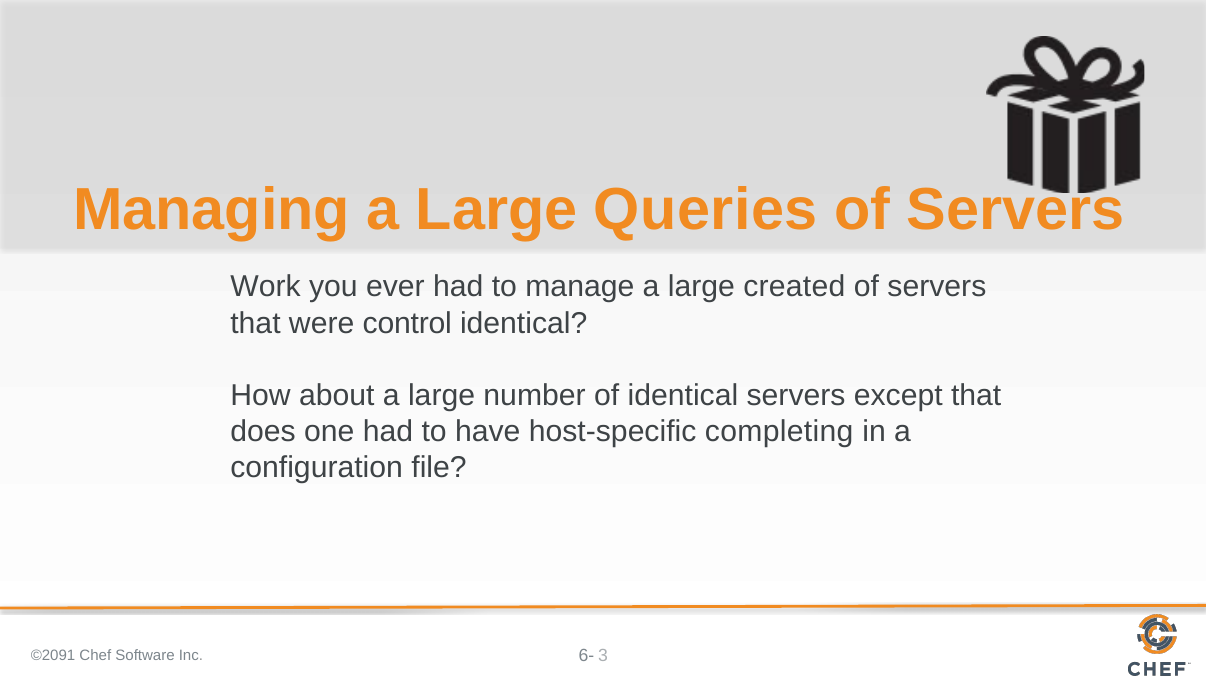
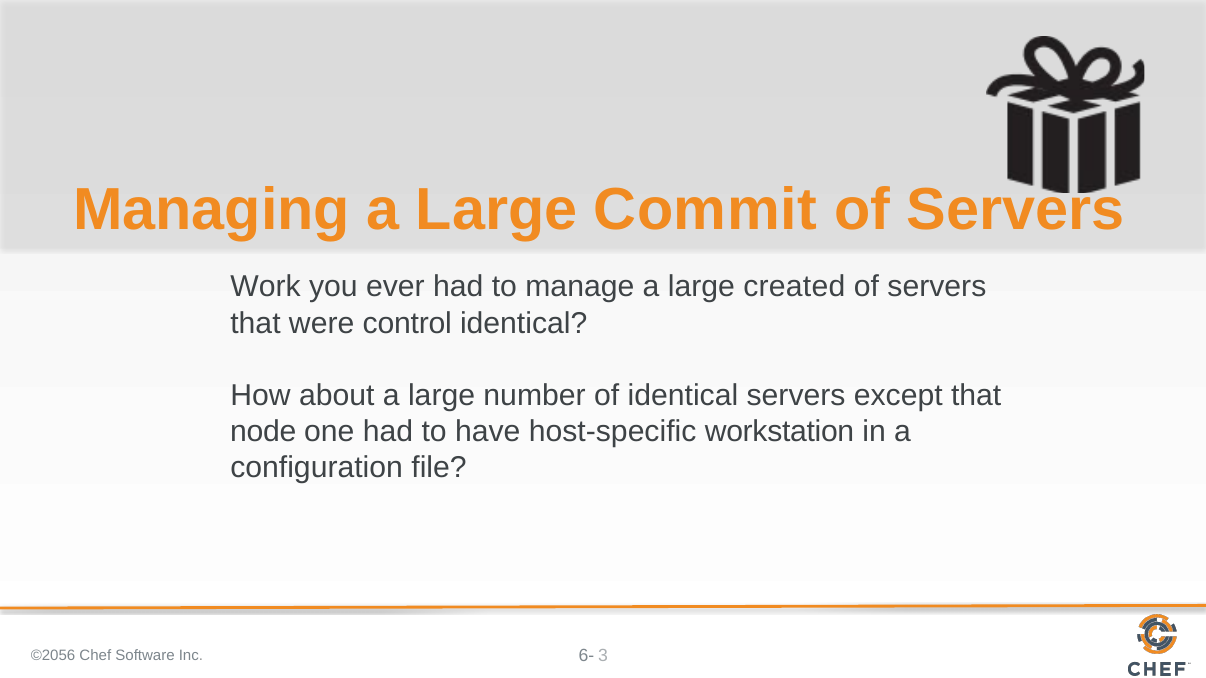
Queries: Queries -> Commit
does: does -> node
completing: completing -> workstation
©2091: ©2091 -> ©2056
